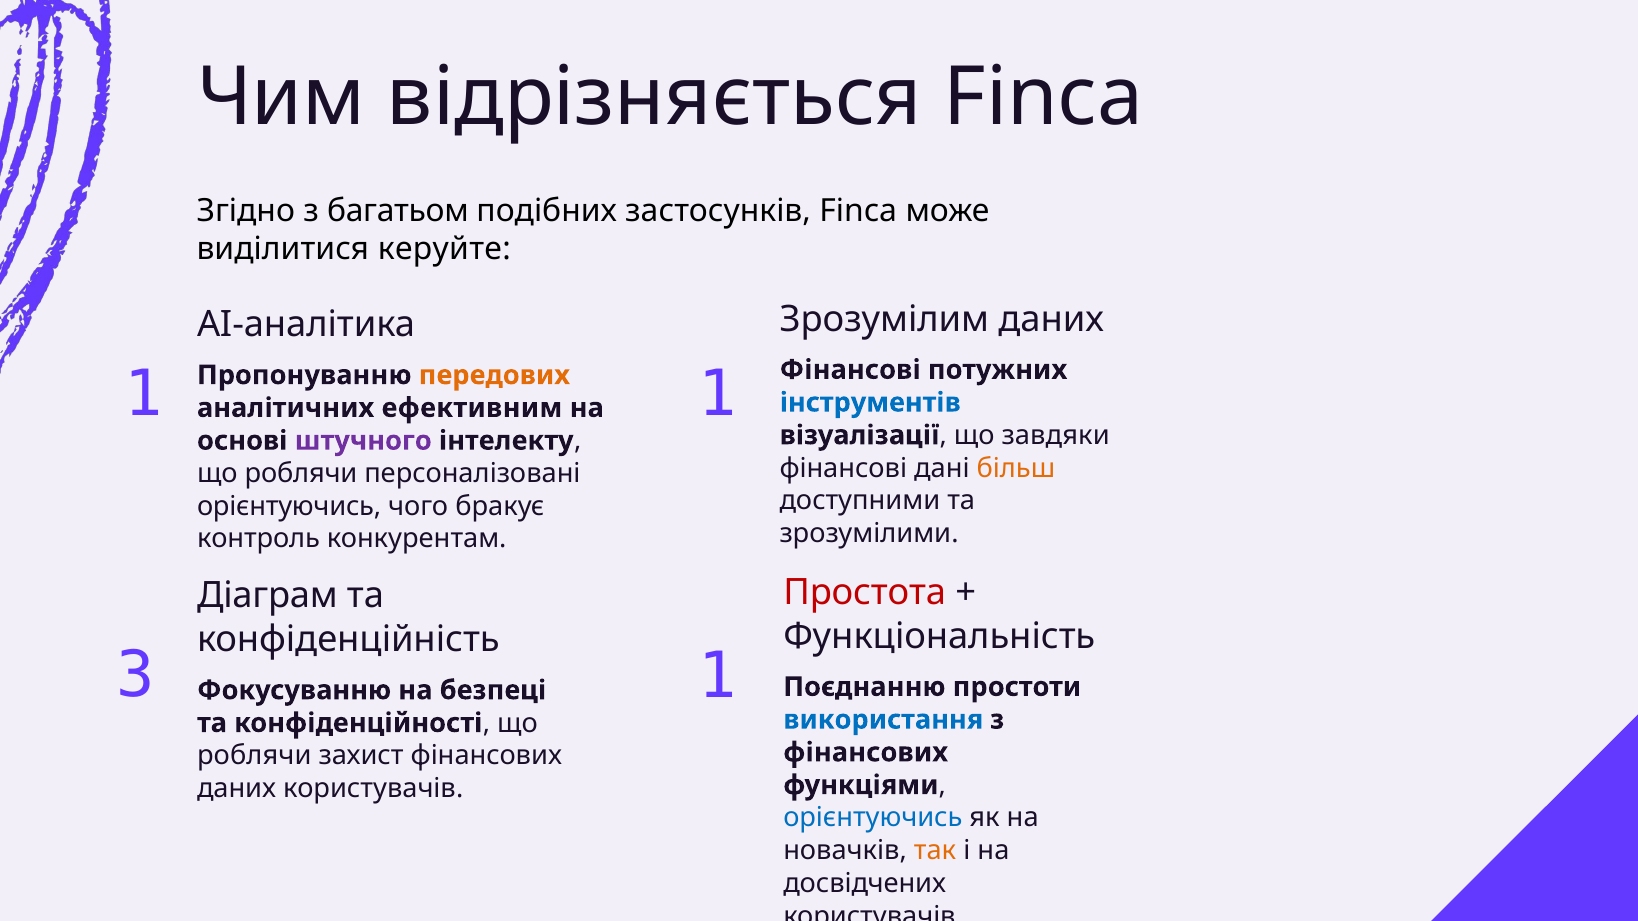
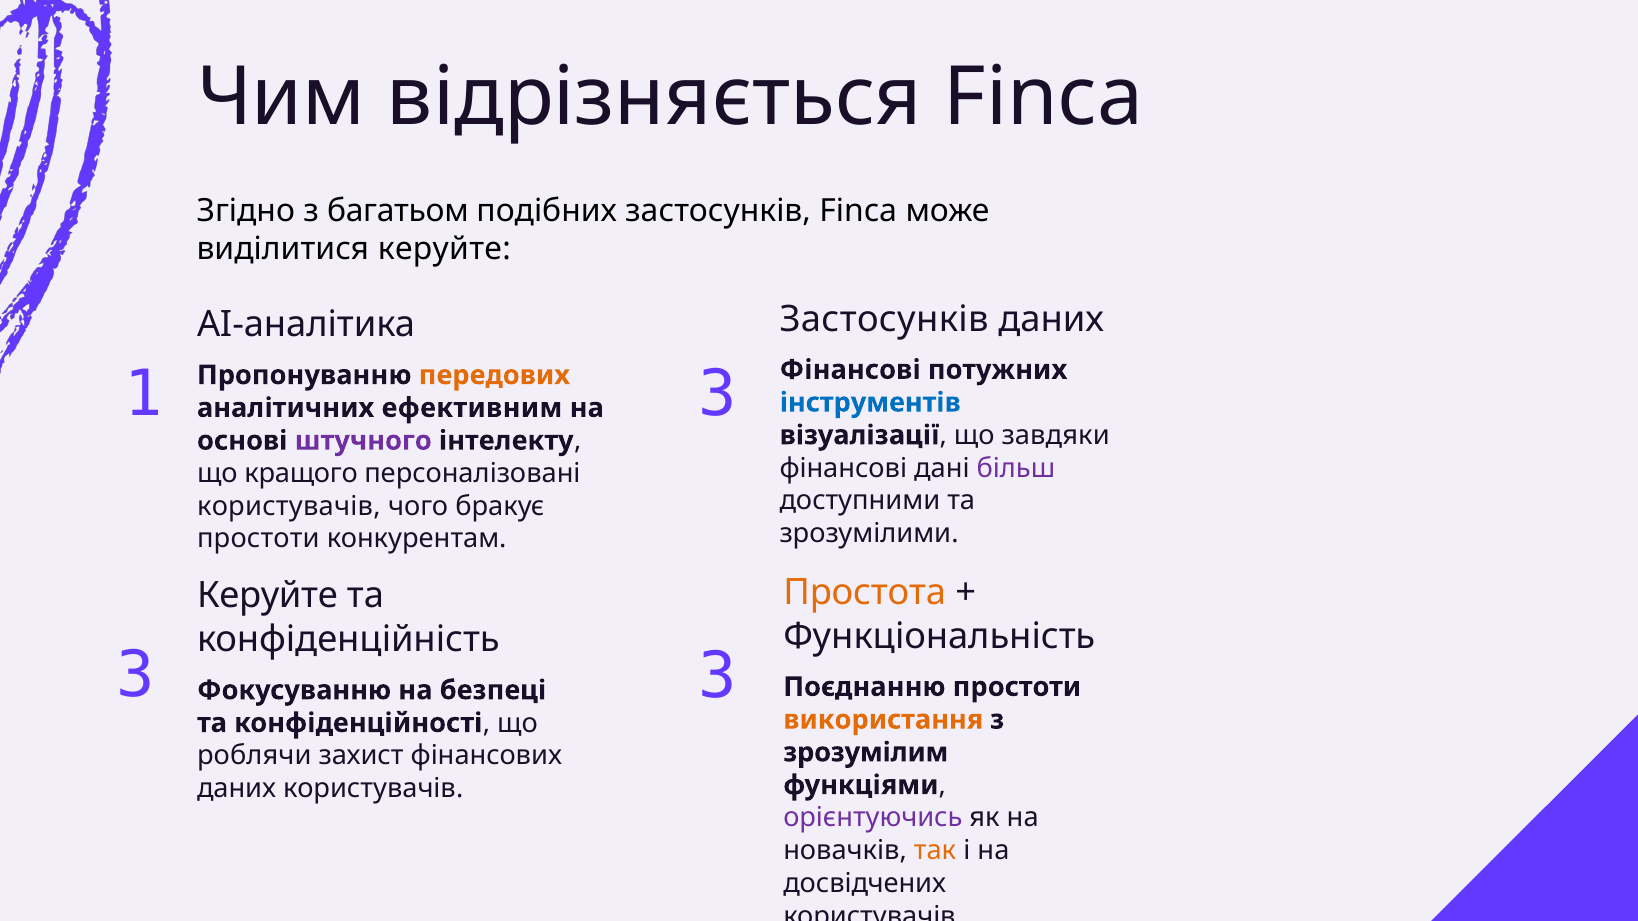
AI-аналітика Зрозумілим: Зрозумілим -> Застосунків
1 1: 1 -> 3
більш colour: orange -> purple
роблячи at (301, 474): роблячи -> кращого
орієнтуючись at (289, 506): орієнтуючись -> користувачів
контроль at (259, 539): контроль -> простоти
Простота colour: red -> orange
Діаграм at (267, 596): Діаграм -> Керуйте
1 at (717, 676): 1 -> 3
використання colour: blue -> orange
фінансових at (866, 753): фінансових -> зрозумілим
орієнтуючись at (873, 818) colour: blue -> purple
